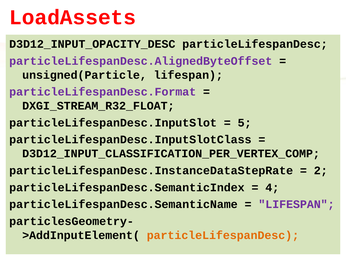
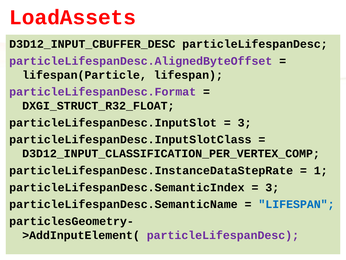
D3D12_INPUT_OPACITY_DESC: D3D12_INPUT_OPACITY_DESC -> D3D12_INPUT_CBUFFER_DESC
unsigned(Particle: unsigned(Particle -> lifespan(Particle
DXGI_STREAM_R32_FLOAT: DXGI_STREAM_R32_FLOAT -> DXGI_STRUCT_R32_FLOAT
5 at (245, 122): 5 -> 3
2: 2 -> 1
4 at (272, 187): 4 -> 3
LIFESPAN at (297, 204) colour: purple -> blue
particleLifespanDesc at (223, 235) colour: orange -> purple
